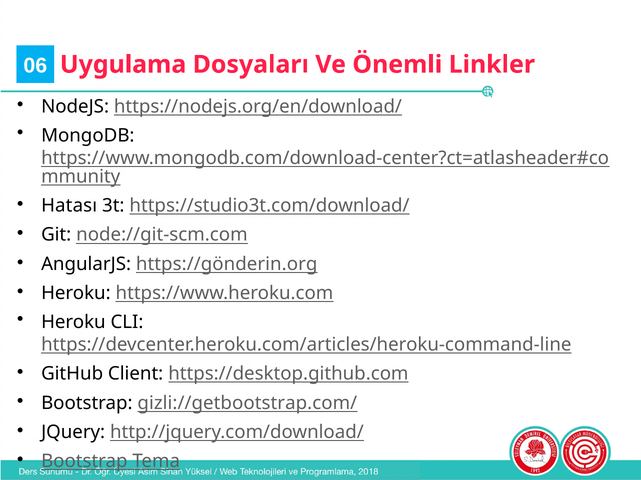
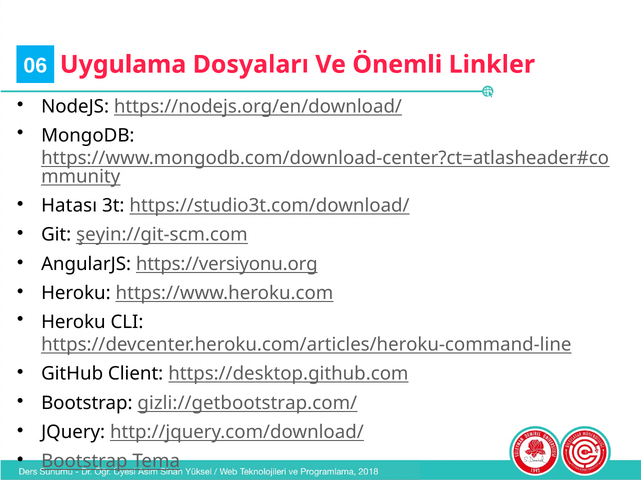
node://git-scm.com: node://git-scm.com -> şeyin://git-scm.com
https://gönderin.org: https://gönderin.org -> https://versiyonu.org
